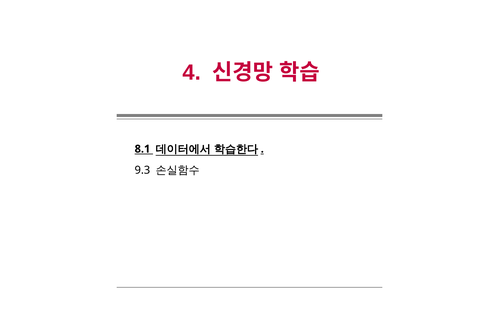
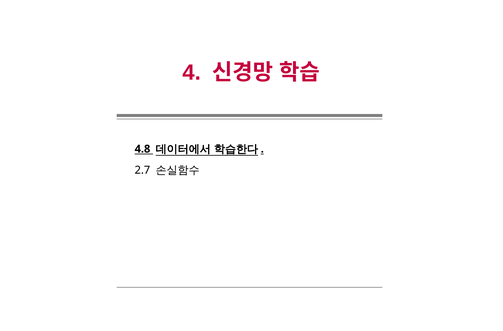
8.1: 8.1 -> 4.8
9.3: 9.3 -> 2.7
